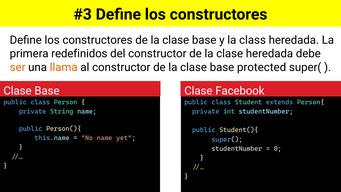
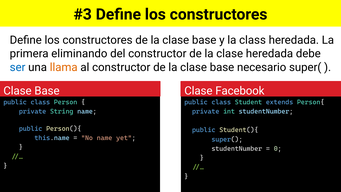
redefinidos: redefinidos -> eliminando
ser colour: orange -> blue
protected: protected -> necesario
